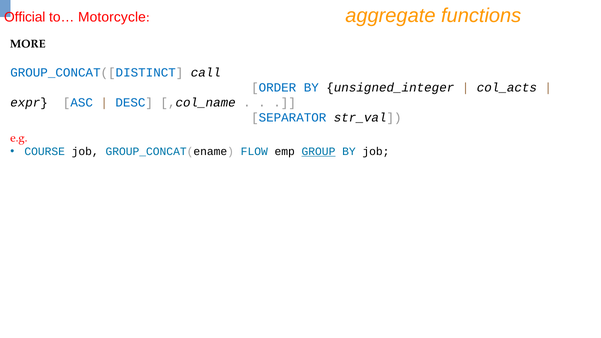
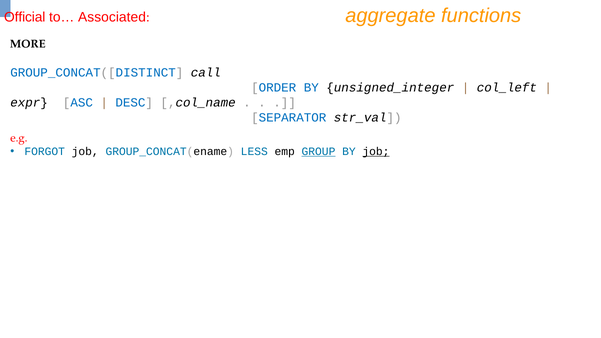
Motorcycle: Motorcycle -> Associated
col_acts: col_acts -> col_left
COURSE: COURSE -> FORGOT
FLOW: FLOW -> LESS
job at (376, 152) underline: none -> present
